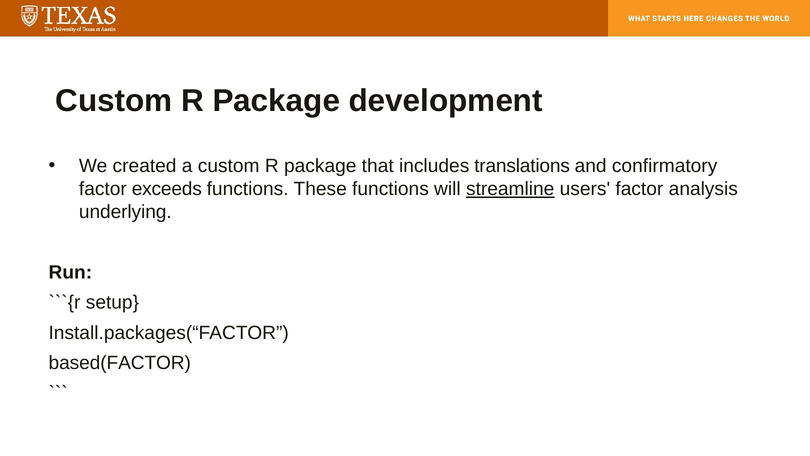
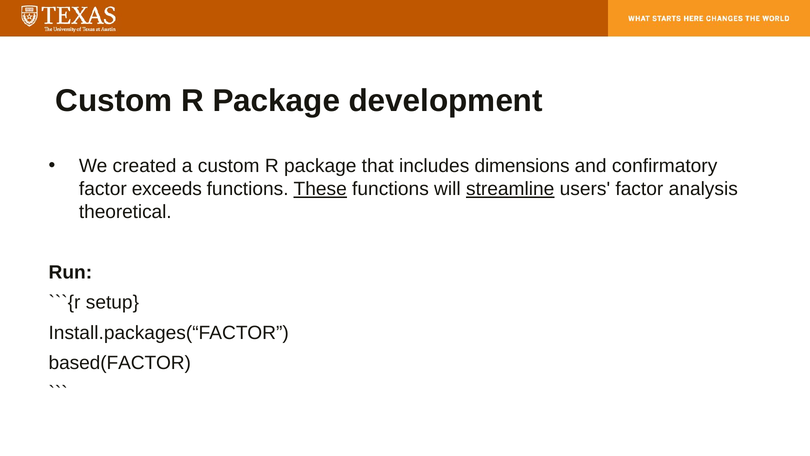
translations: translations -> dimensions
These underline: none -> present
underlying: underlying -> theoretical
